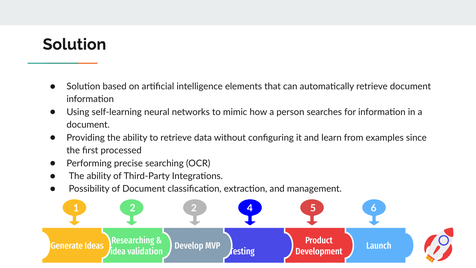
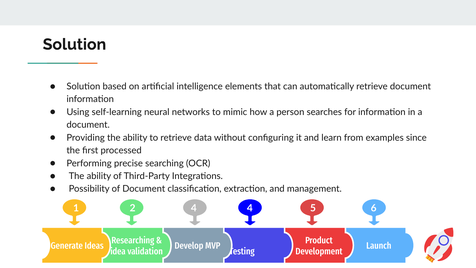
2 2: 2 -> 4
